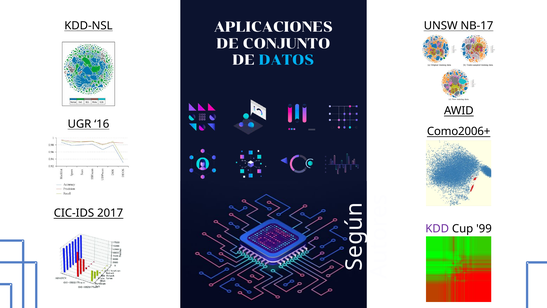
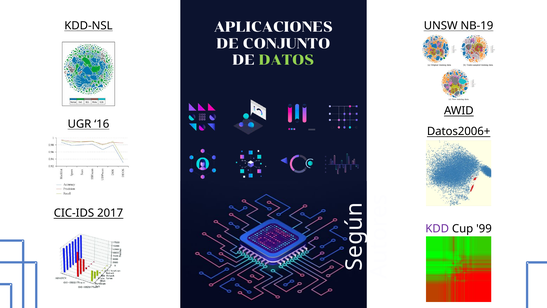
NB-17: NB-17 -> NB-19
DATOS colour: light blue -> light green
Como2006+: Como2006+ -> Datos2006+
